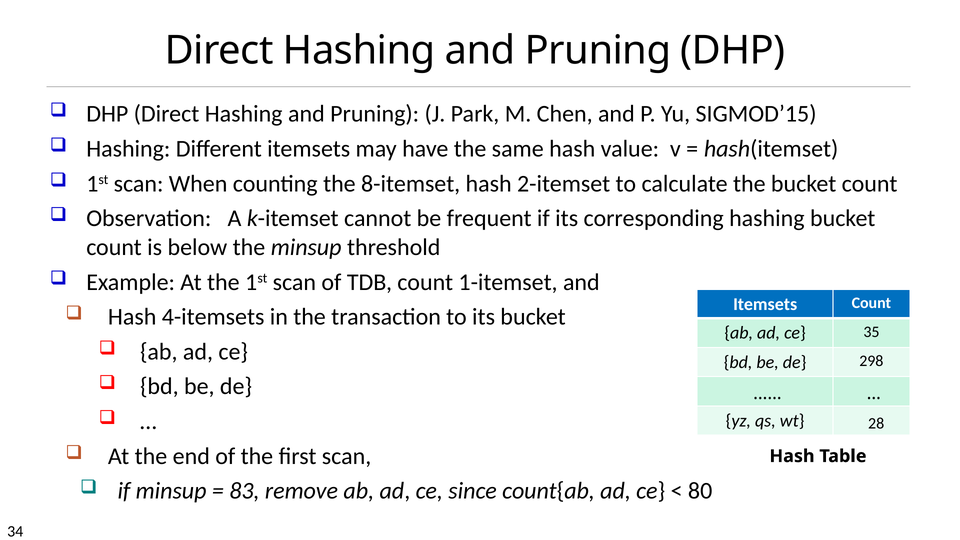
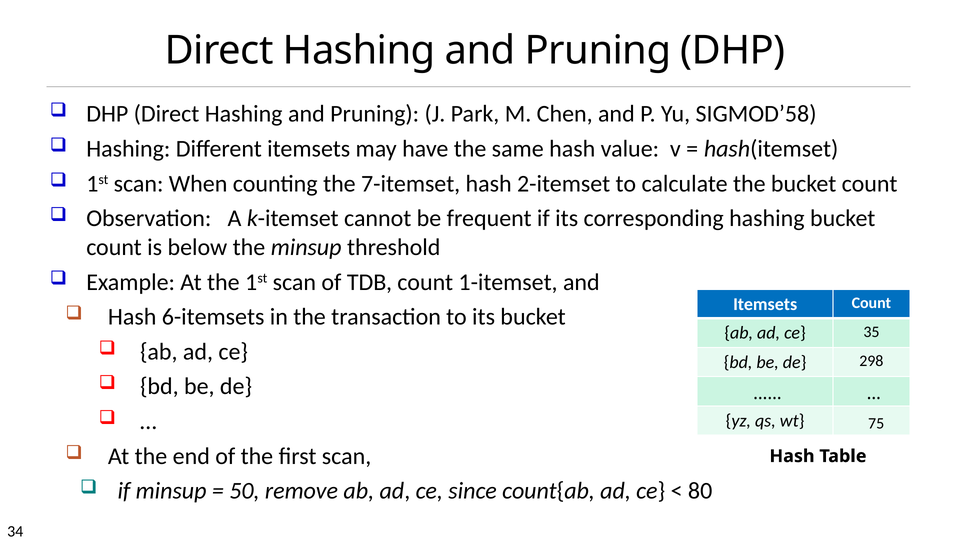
SIGMOD’15: SIGMOD’15 -> SIGMOD’58
8-itemset: 8-itemset -> 7-itemset
4-itemsets: 4-itemsets -> 6-itemsets
28: 28 -> 75
83: 83 -> 50
